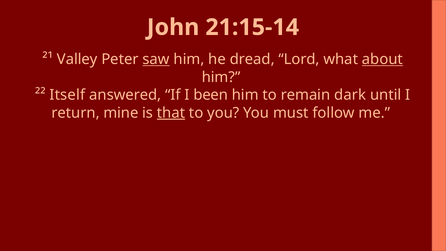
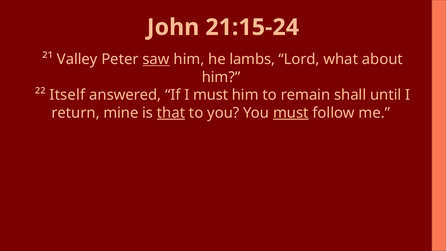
21:15-14: 21:15-14 -> 21:15-24
dread: dread -> lambs
about underline: present -> none
I been: been -> must
dark: dark -> shall
must at (291, 113) underline: none -> present
